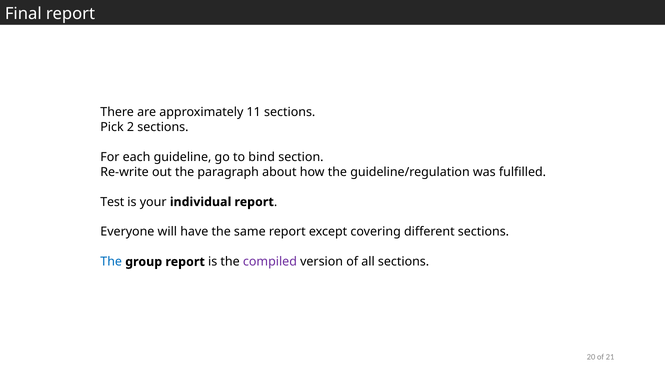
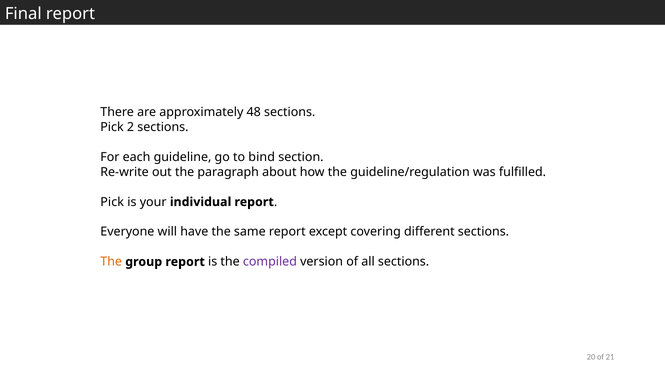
11: 11 -> 48
Test at (112, 202): Test -> Pick
The at (111, 262) colour: blue -> orange
